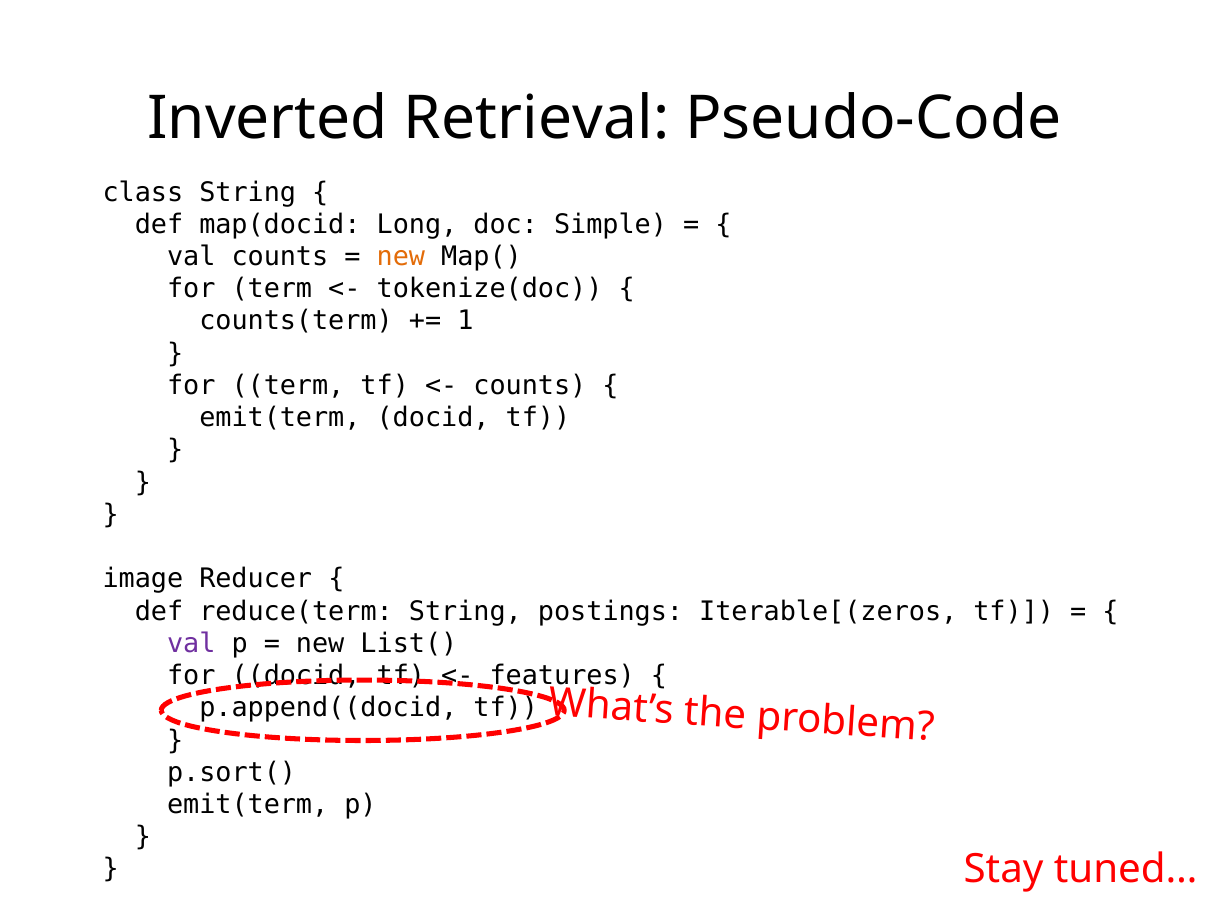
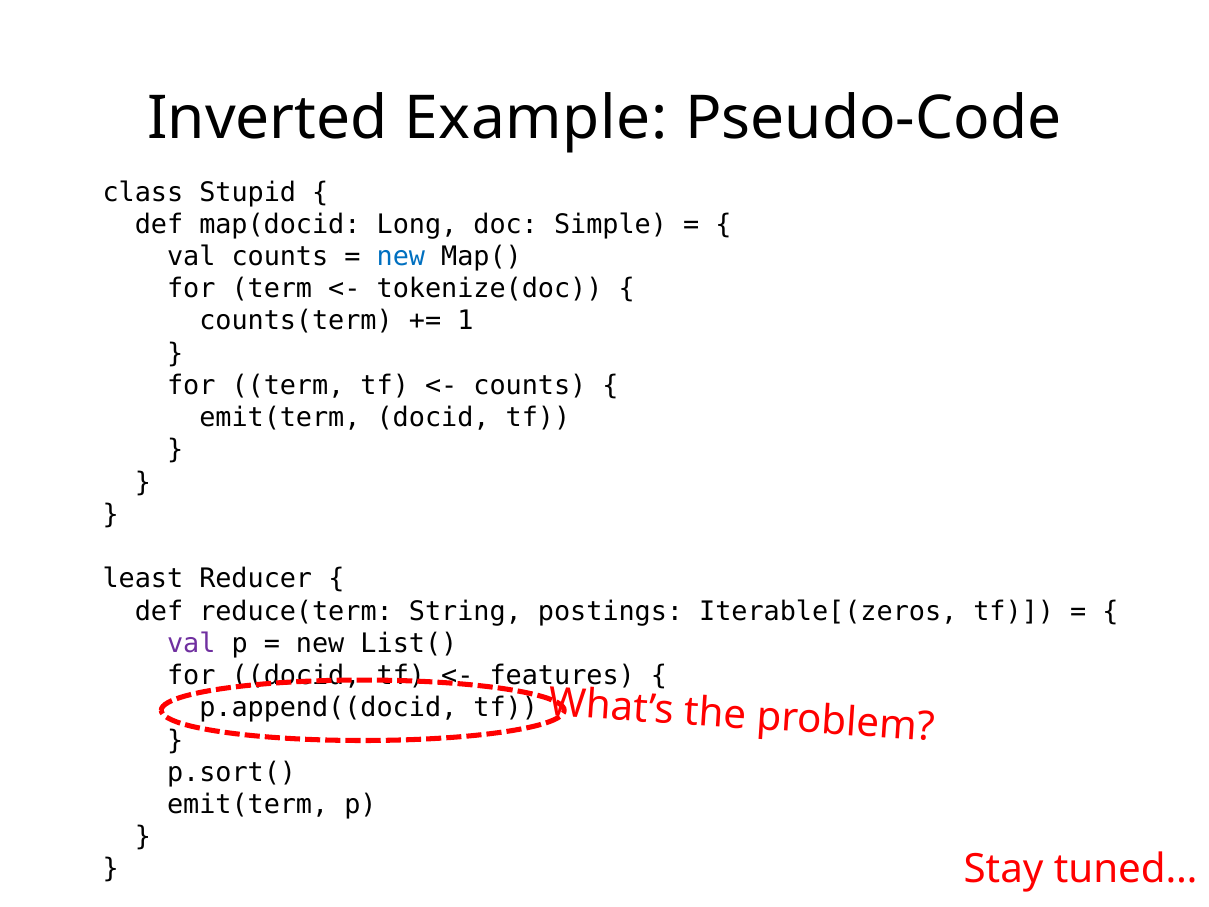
Retrieval: Retrieval -> Example
class String: String -> Stupid
new at (401, 257) colour: orange -> blue
image: image -> least
